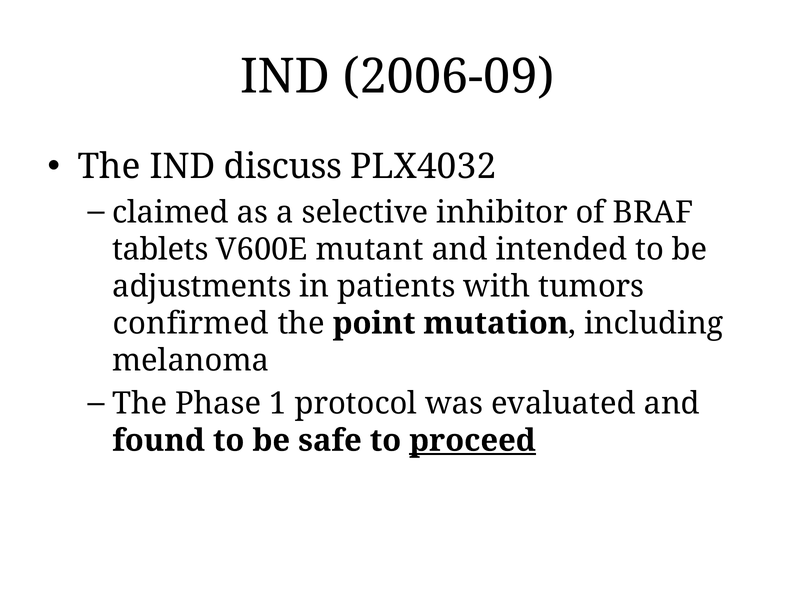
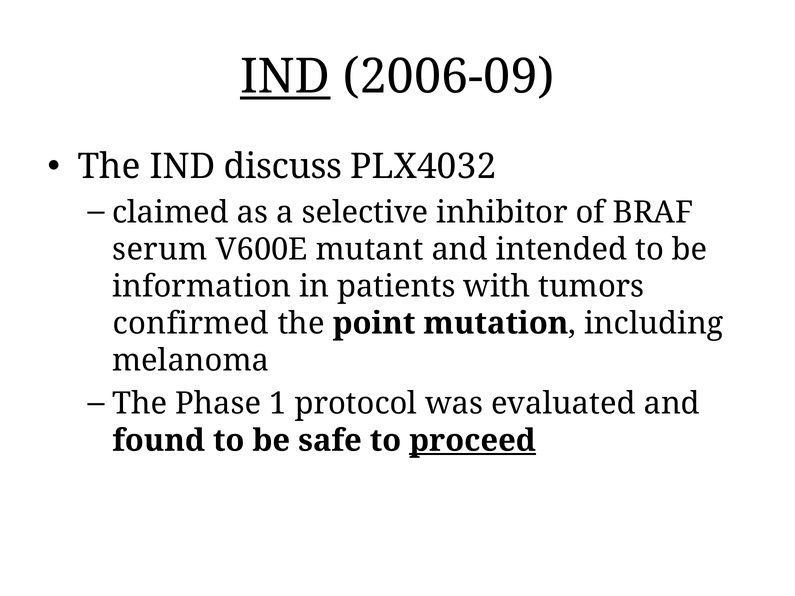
IND at (285, 77) underline: none -> present
tablets: tablets -> serum
adjustments: adjustments -> information
